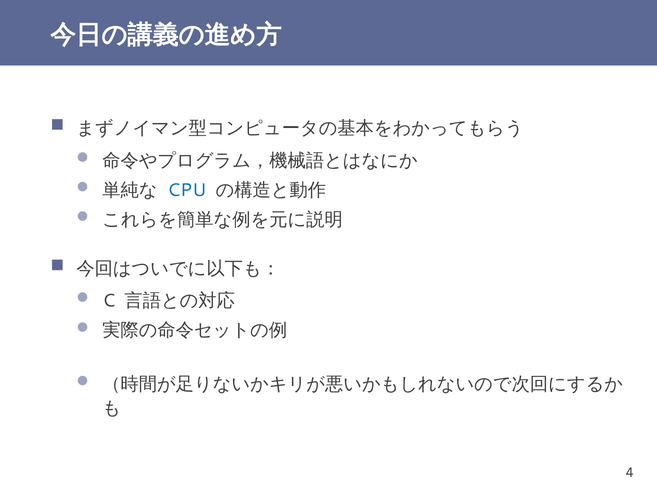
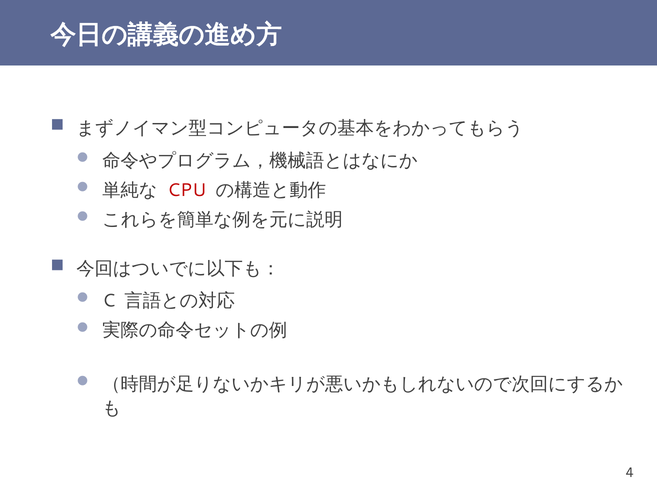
CPU colour: blue -> red
